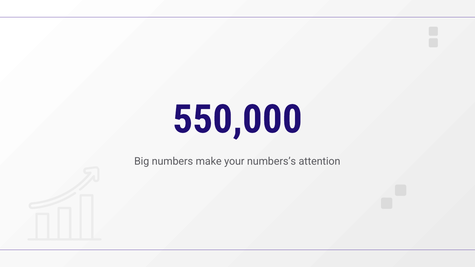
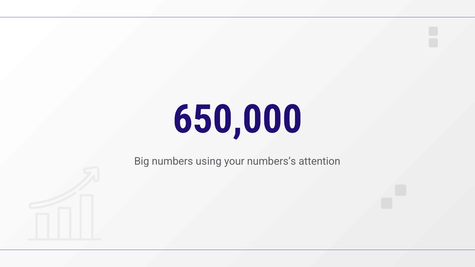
550,000: 550,000 -> 650,000
make: make -> using
